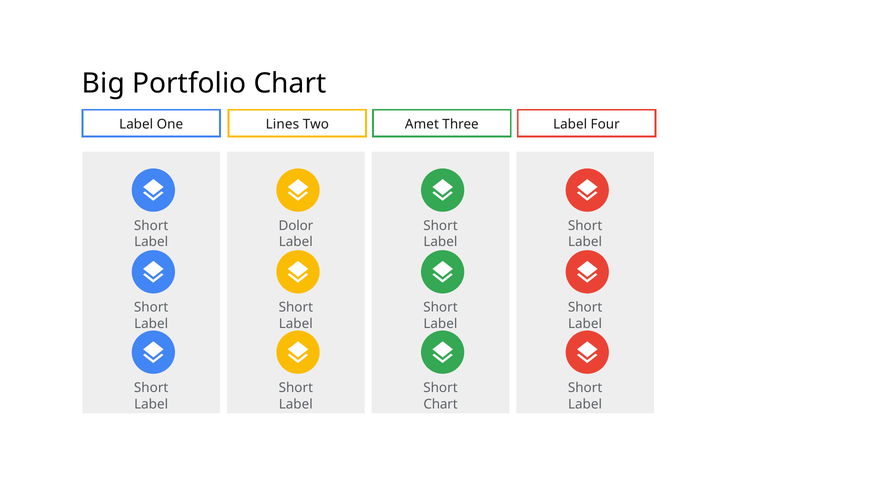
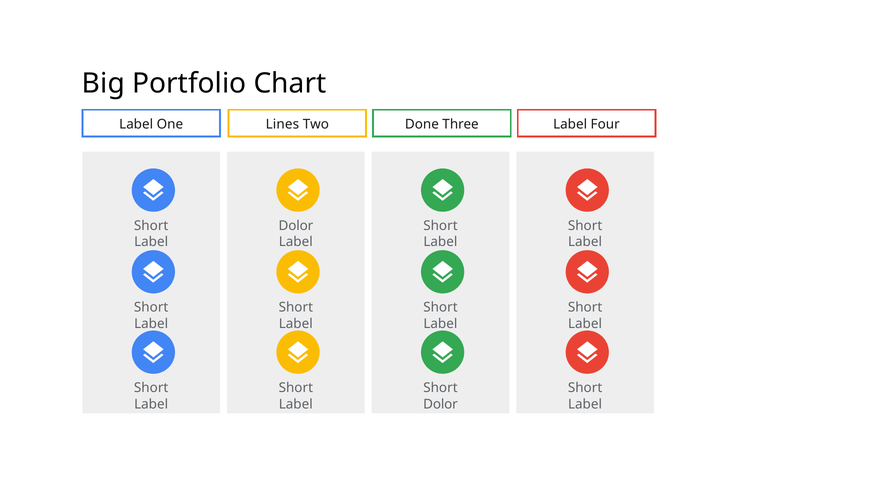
Amet: Amet -> Done
Chart at (441, 404): Chart -> Dolor
